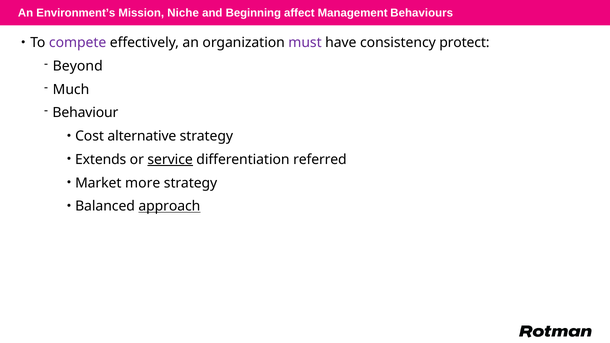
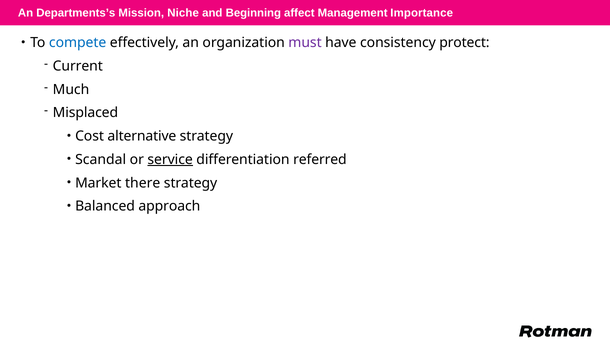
Environment’s: Environment’s -> Departments’s
Behaviours: Behaviours -> Importance
compete colour: purple -> blue
Beyond: Beyond -> Current
Behaviour: Behaviour -> Misplaced
Extends: Extends -> Scandal
more: more -> there
approach underline: present -> none
